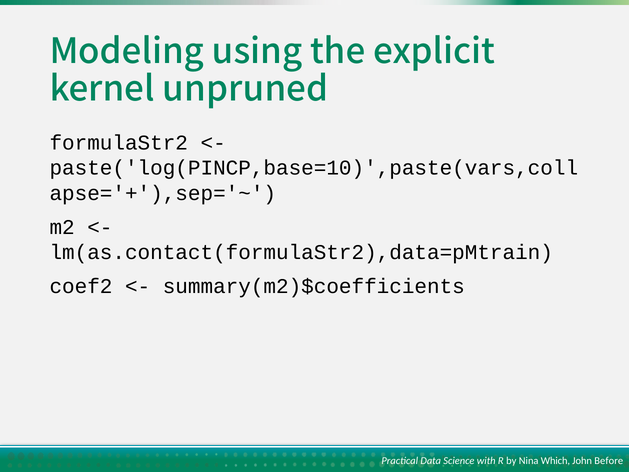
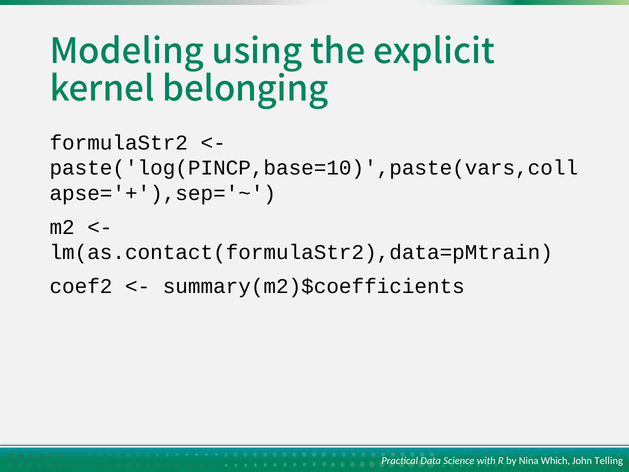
unpruned: unpruned -> belonging
Before: Before -> Telling
